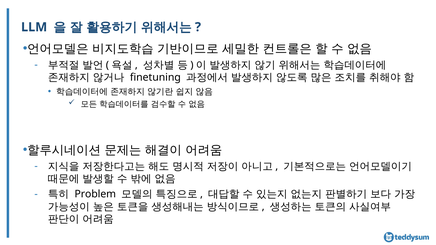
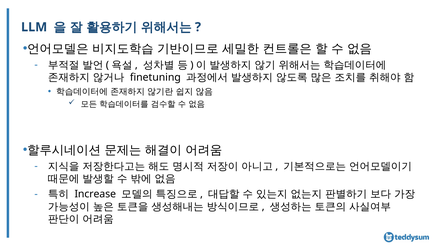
Problem: Problem -> Increase
